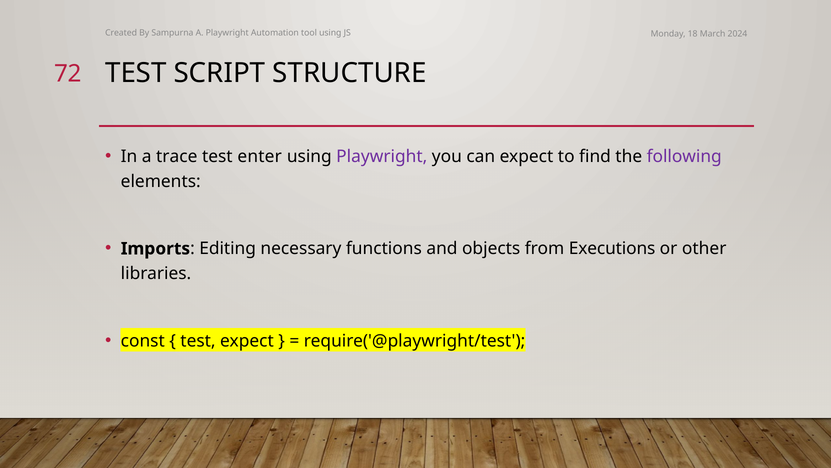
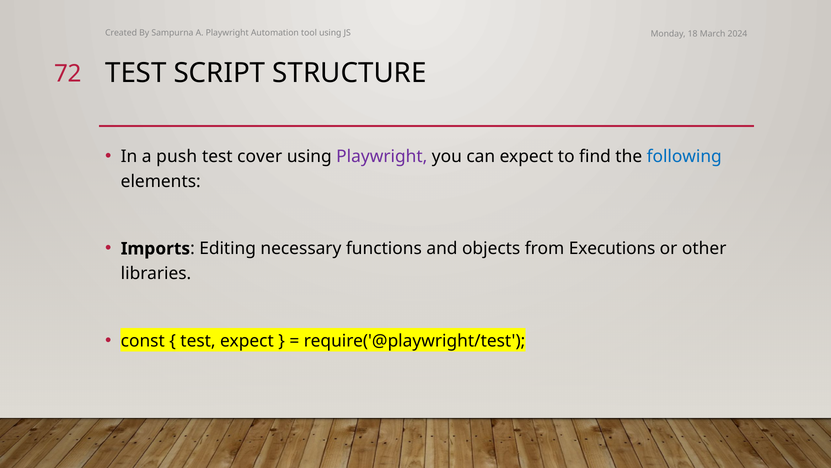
trace: trace -> push
enter: enter -> cover
following colour: purple -> blue
